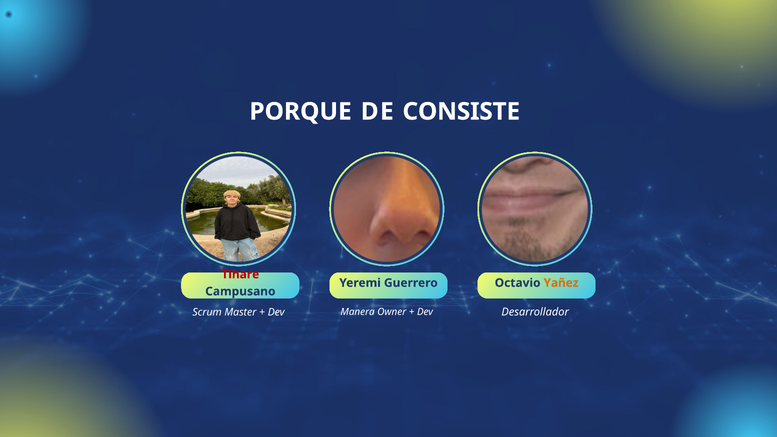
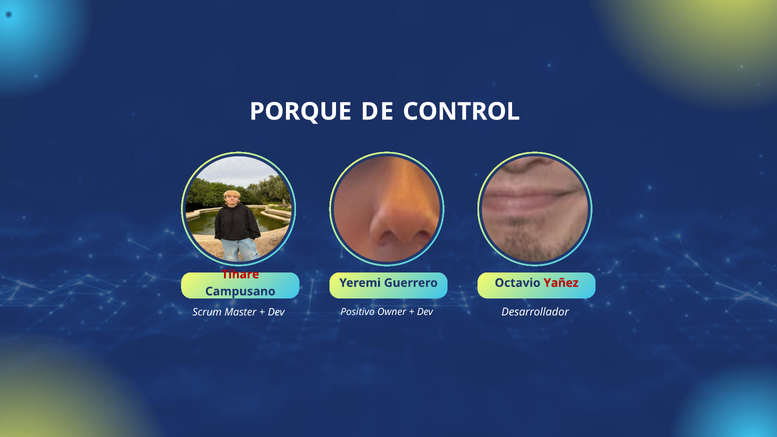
CONSISTE: CONSISTE -> CONTROL
Yañez colour: orange -> red
Manera: Manera -> Positivo
